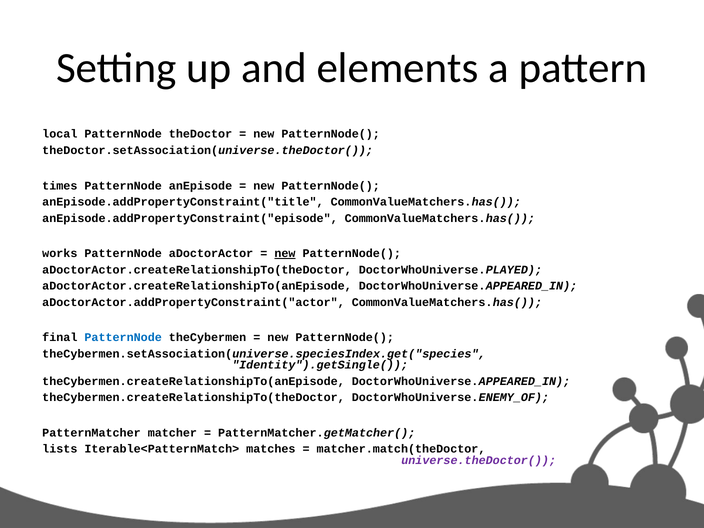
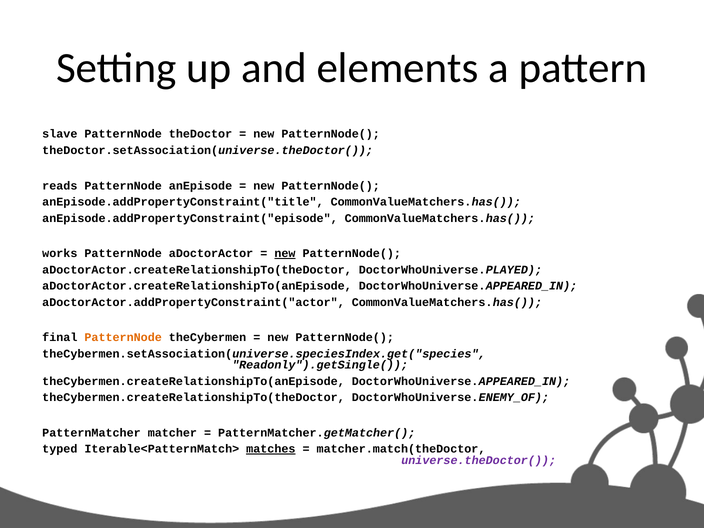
local: local -> slave
times: times -> reads
PatternNode at (123, 337) colour: blue -> orange
Identity").getSingle(: Identity").getSingle( -> Readonly").getSingle(
lists: lists -> typed
matches underline: none -> present
